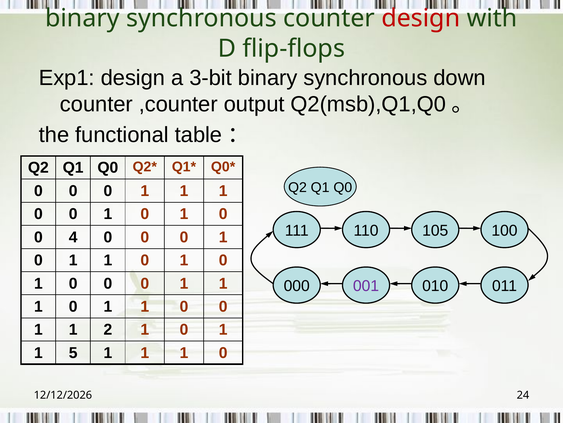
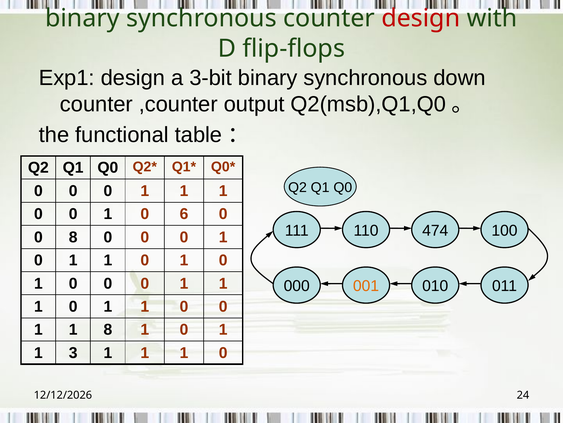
1 at (184, 214): 1 -> 6
105: 105 -> 474
0 4: 4 -> 8
001 colour: purple -> orange
1 2: 2 -> 8
5: 5 -> 3
